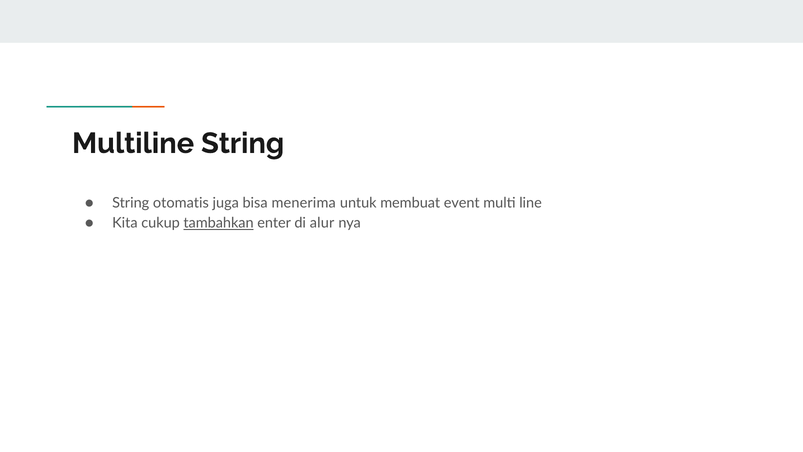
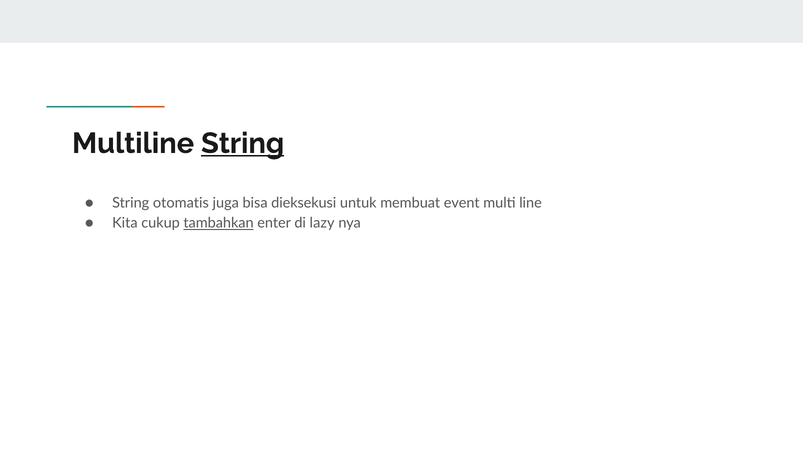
String at (243, 143) underline: none -> present
menerima: menerima -> dieksekusi
alur: alur -> lazy
